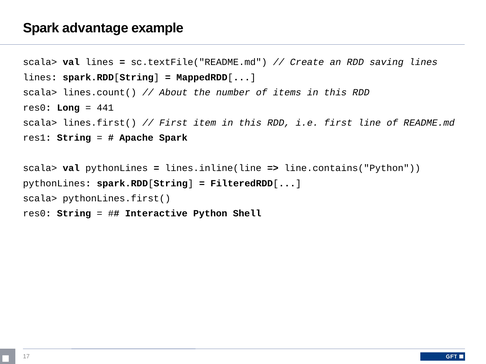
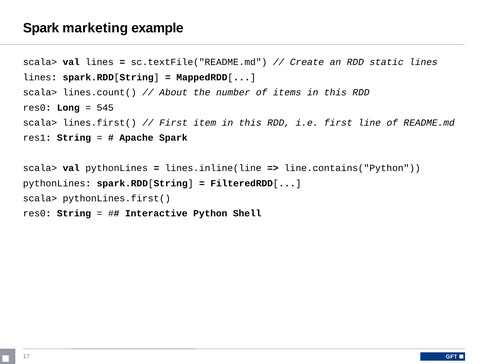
advantage: advantage -> marketing
saving: saving -> static
441: 441 -> 545
